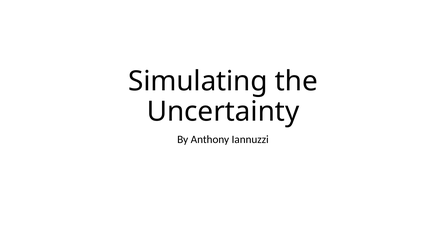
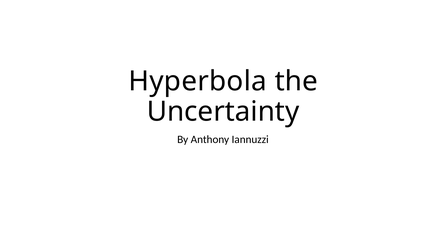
Simulating: Simulating -> Hyperbola
